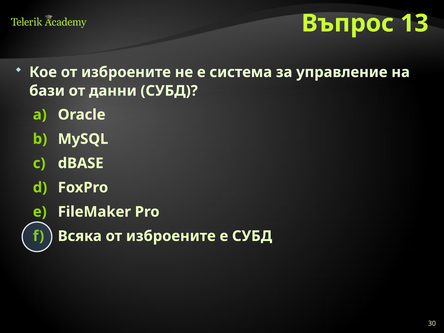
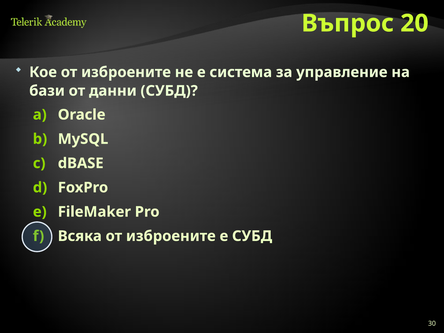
13: 13 -> 20
